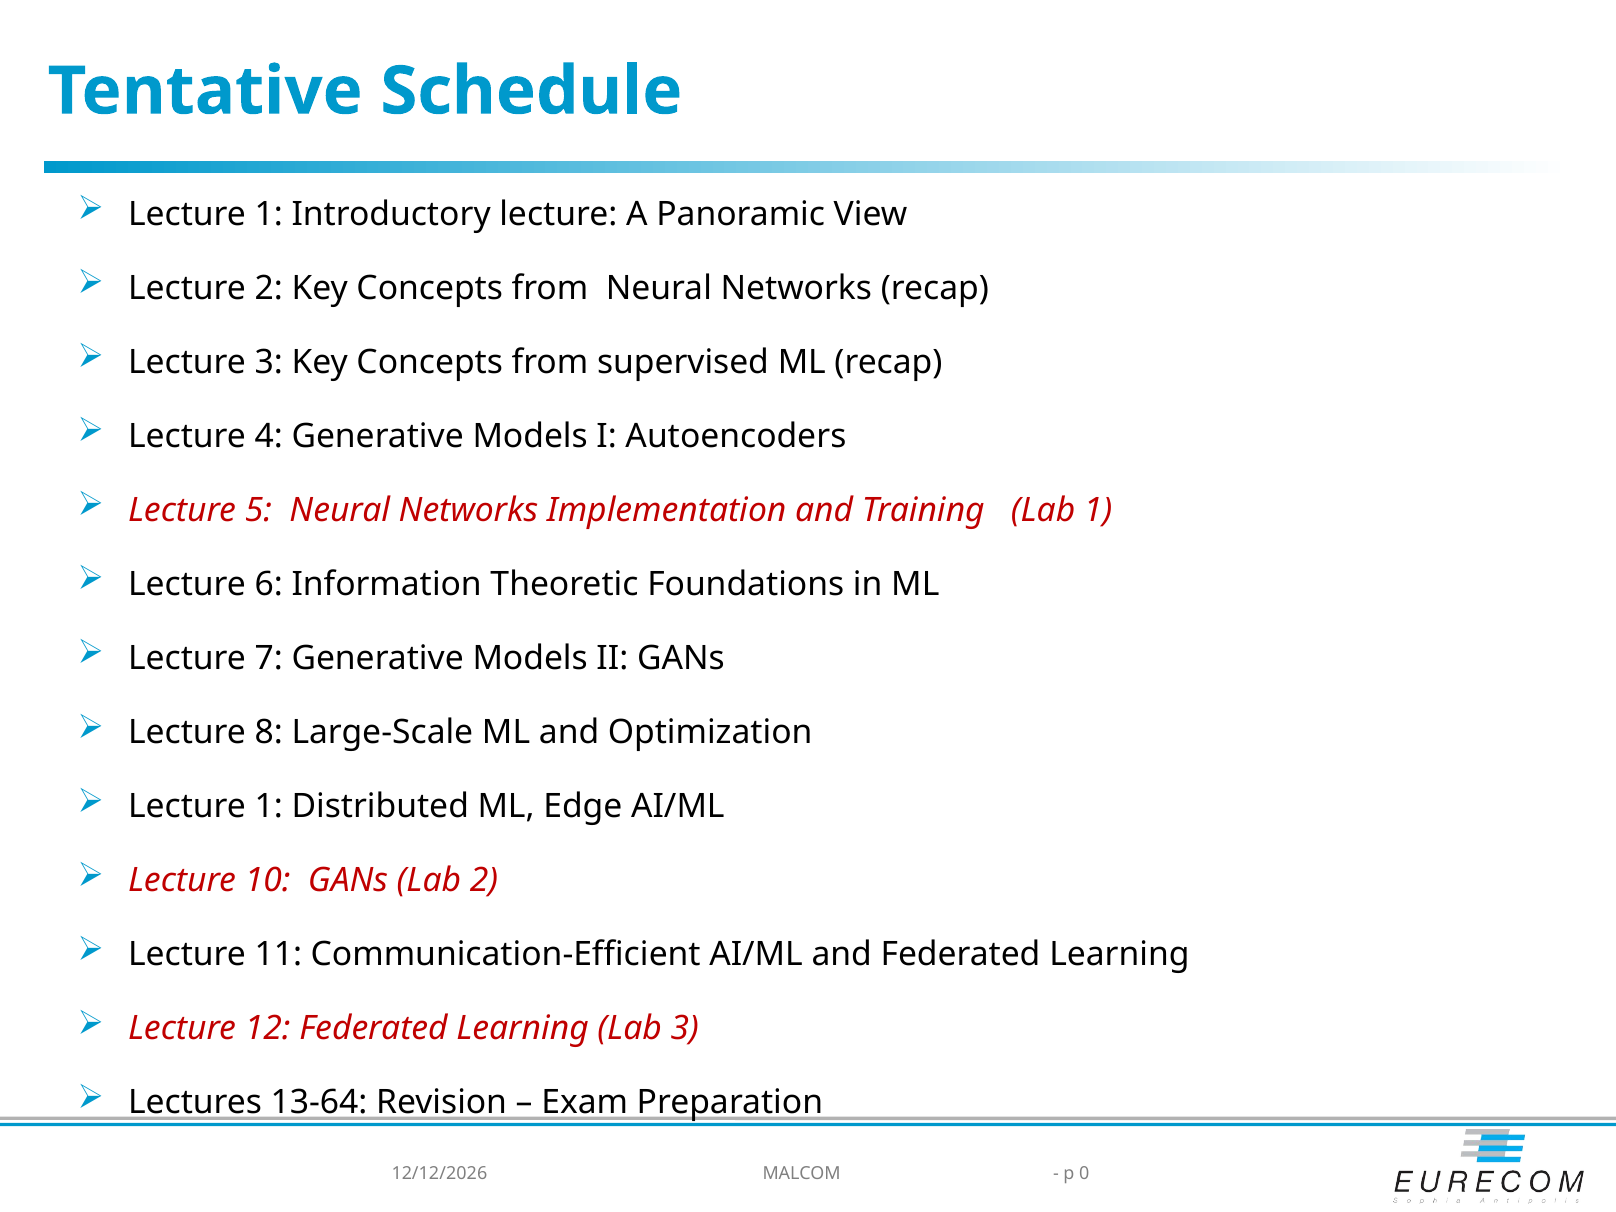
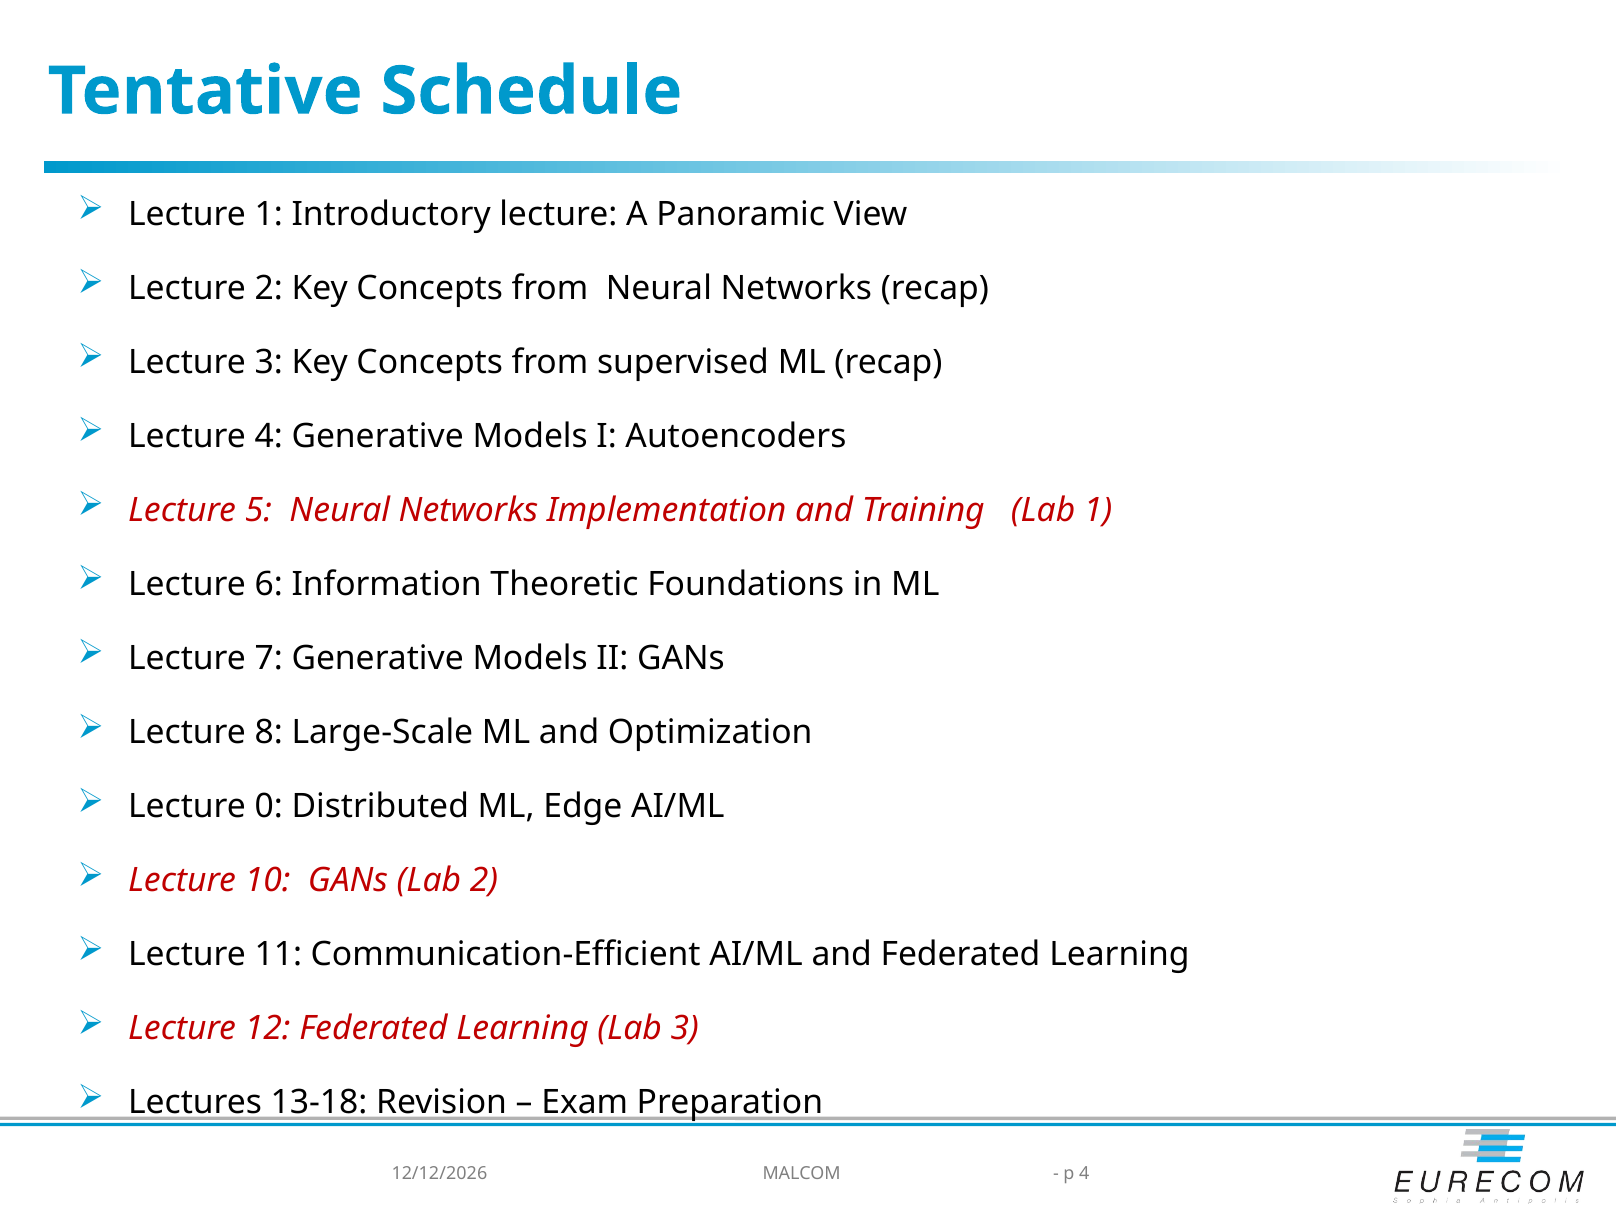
1 at (269, 806): 1 -> 0
13-64: 13-64 -> 13-18
p 0: 0 -> 4
